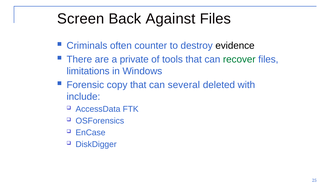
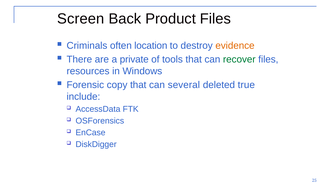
Against: Against -> Product
counter: counter -> location
evidence colour: black -> orange
limitations: limitations -> resources
with: with -> true
